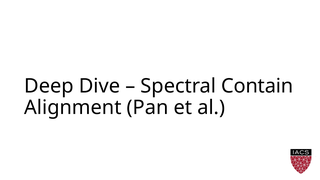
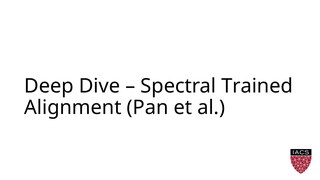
Contain: Contain -> Trained
